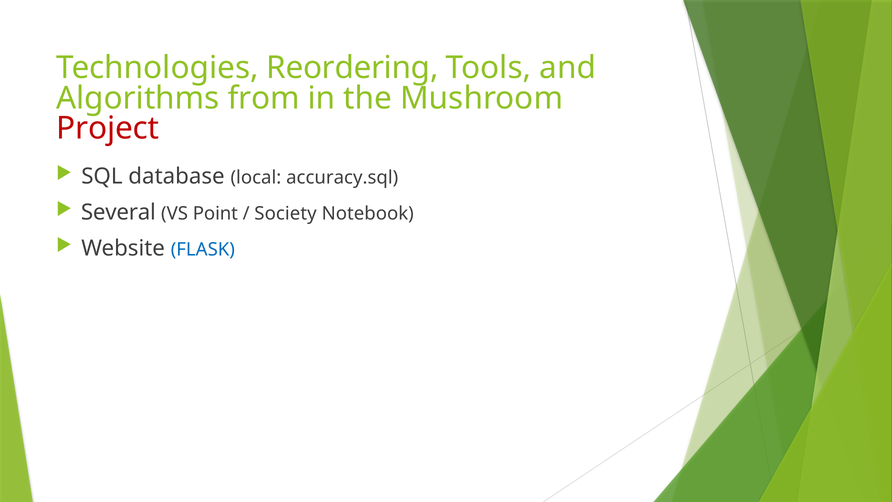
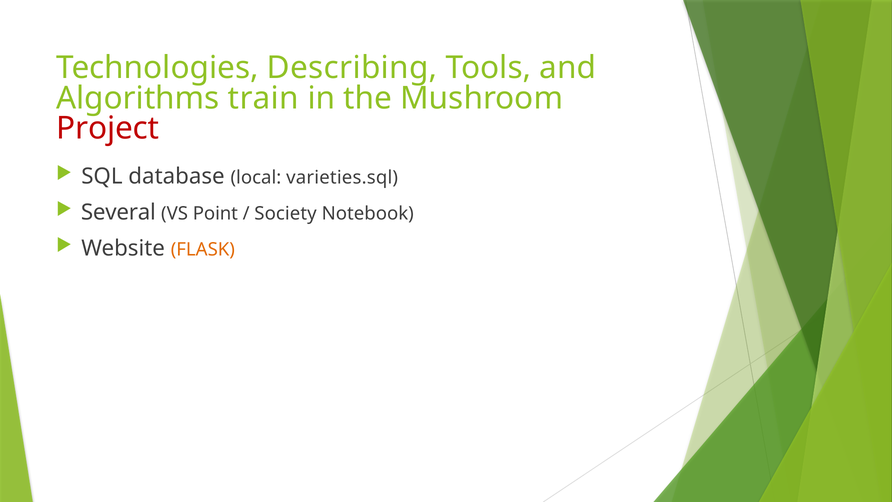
Reordering: Reordering -> Describing
from: from -> train
accuracy.sql: accuracy.sql -> varieties.sql
FLASK colour: blue -> orange
